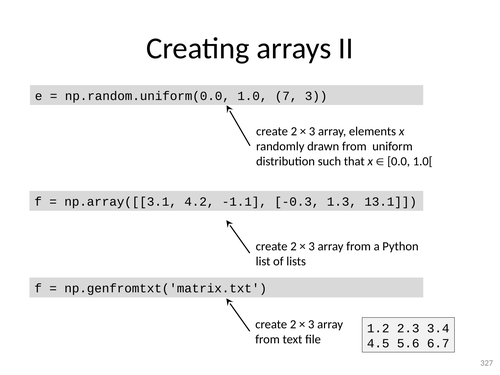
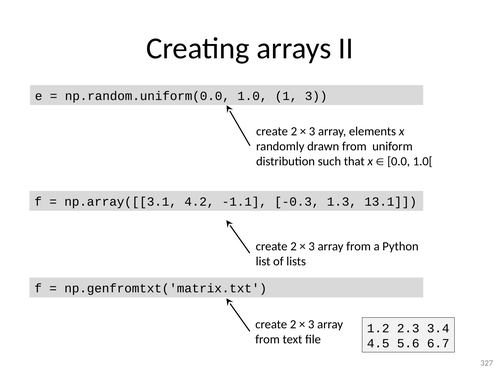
7: 7 -> 1
